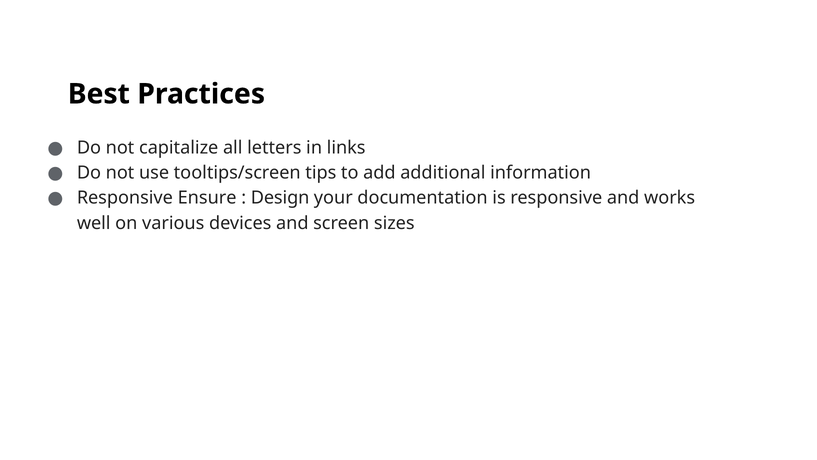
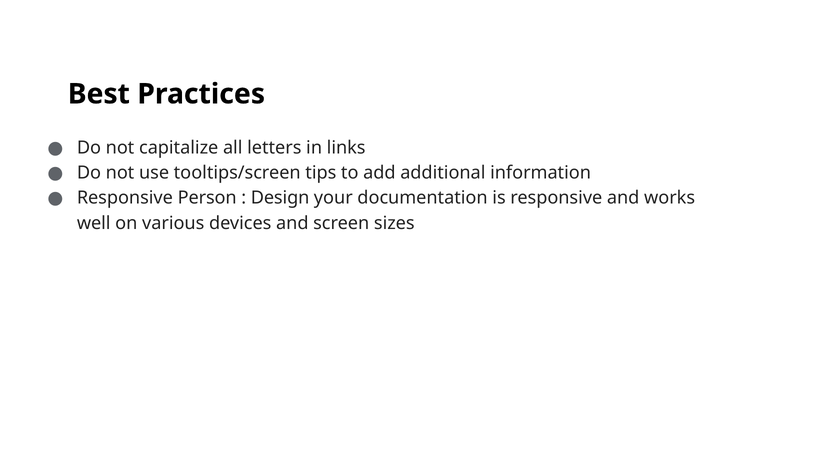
Ensure: Ensure -> Person
